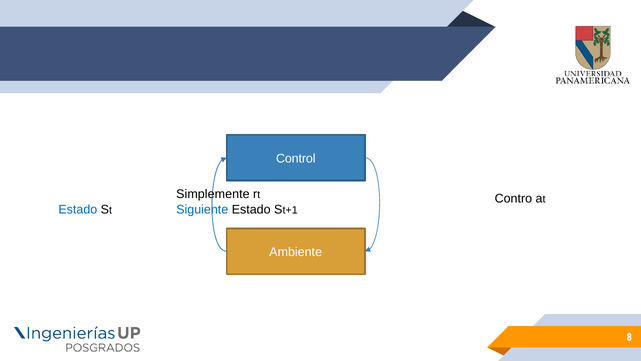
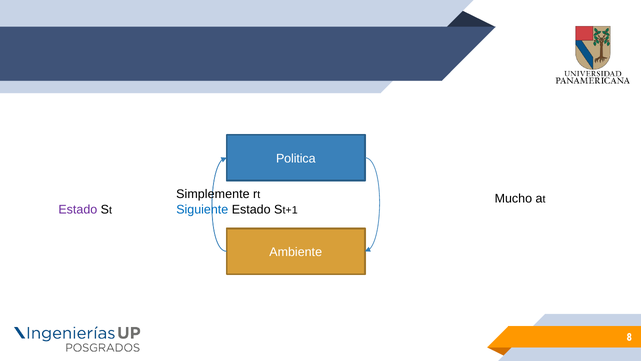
Control: Control -> Politica
Contro: Contro -> Mucho
Estado at (78, 209) colour: blue -> purple
